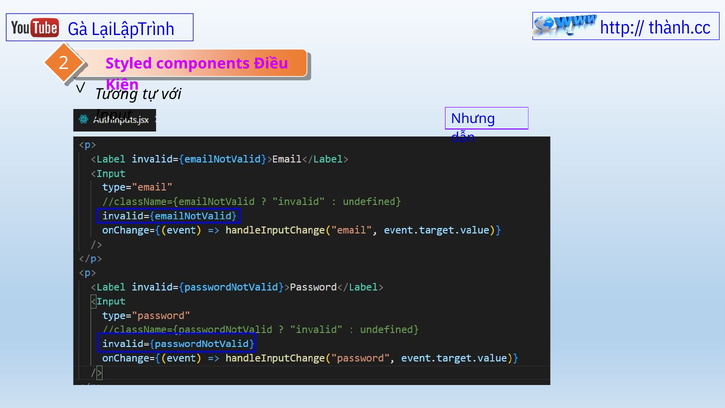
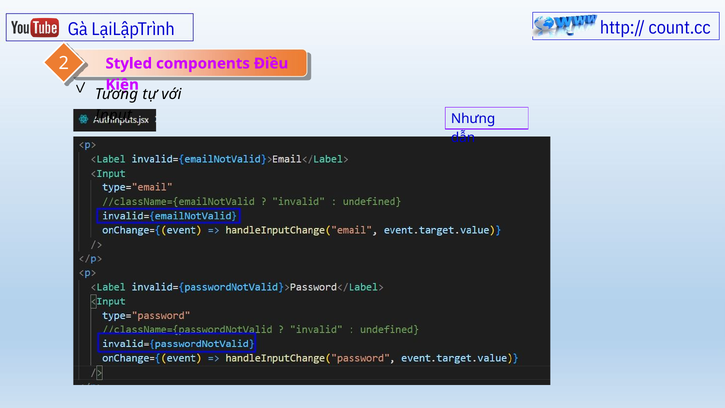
thành.cc: thành.cc -> count.cc
